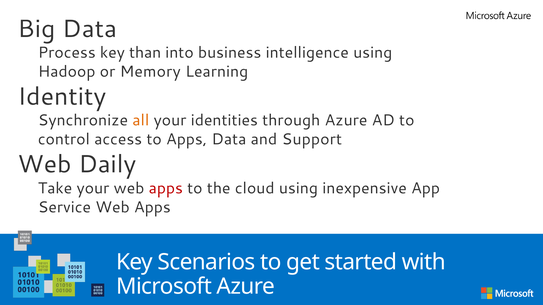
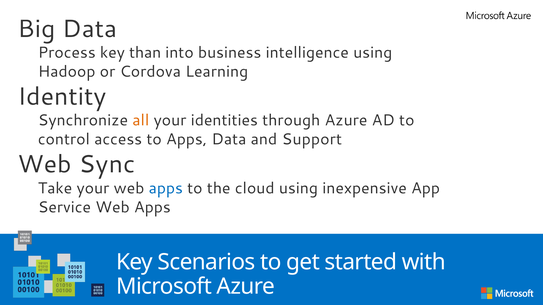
Memory: Memory -> Cordova
Daily: Daily -> Sync
apps at (166, 188) colour: red -> blue
